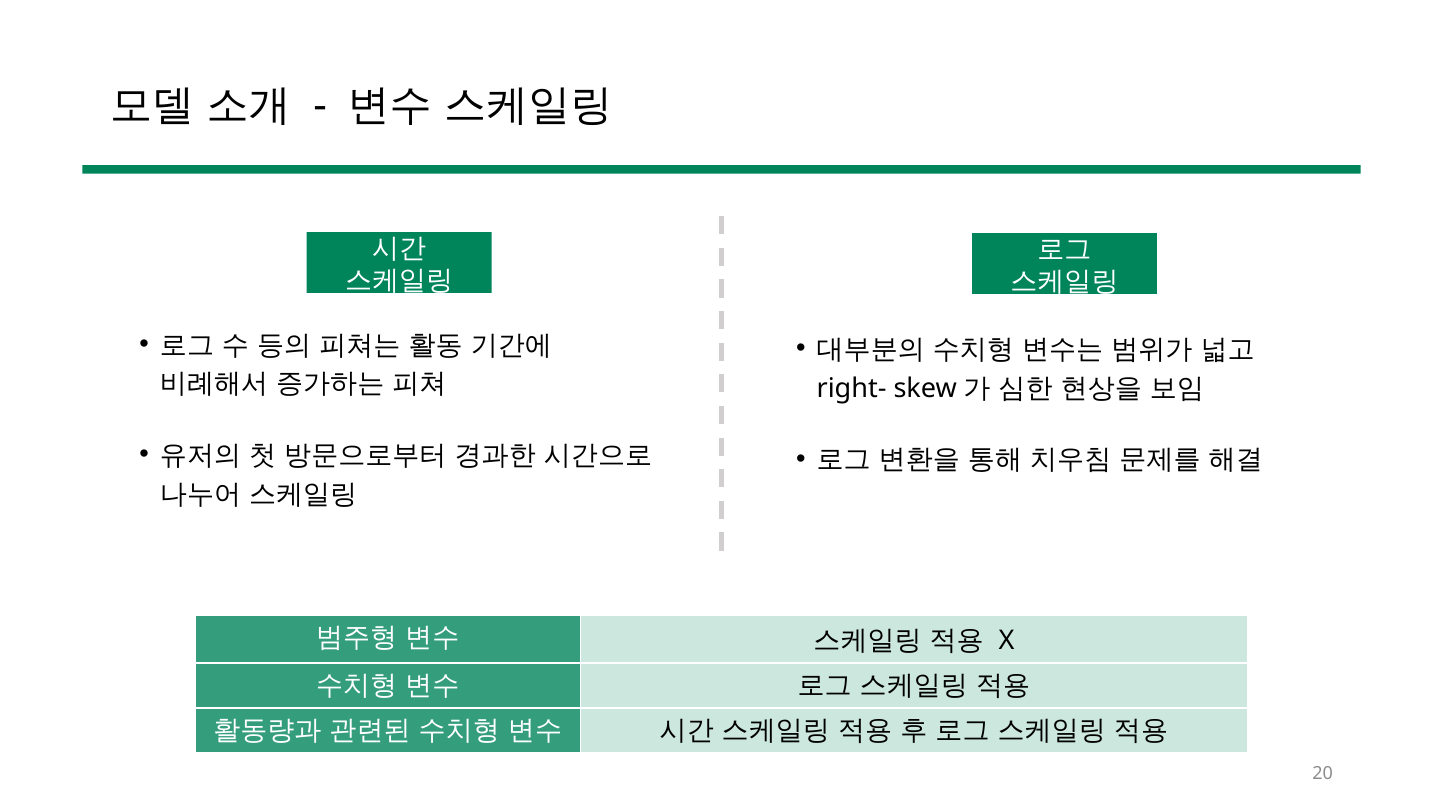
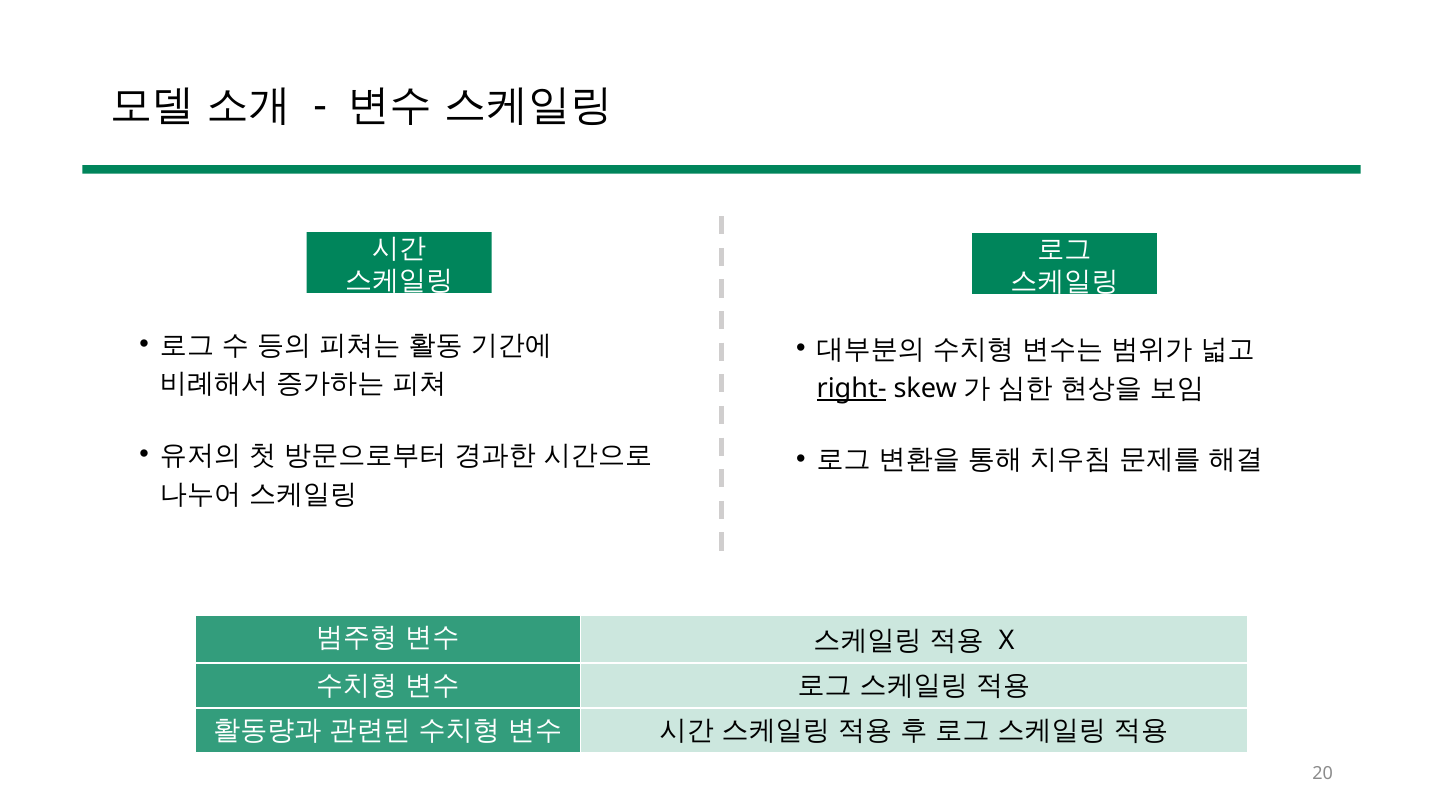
right- underline: none -> present
